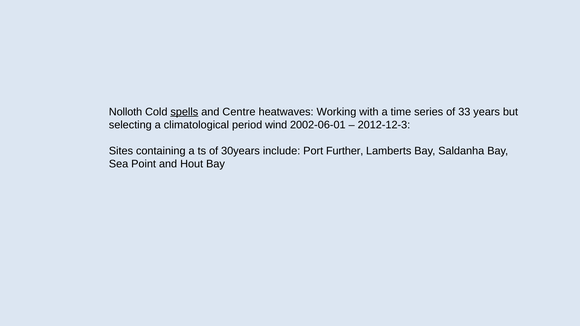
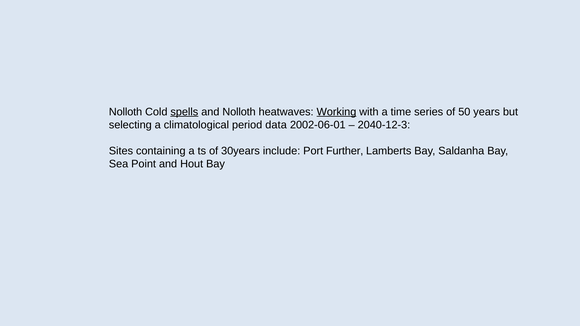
and Centre: Centre -> Nolloth
Working underline: none -> present
33: 33 -> 50
wind: wind -> data
2012-12-3: 2012-12-3 -> 2040-12-3
